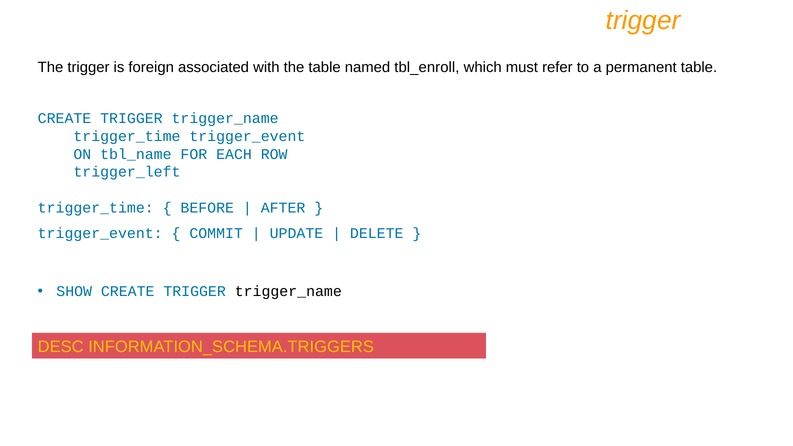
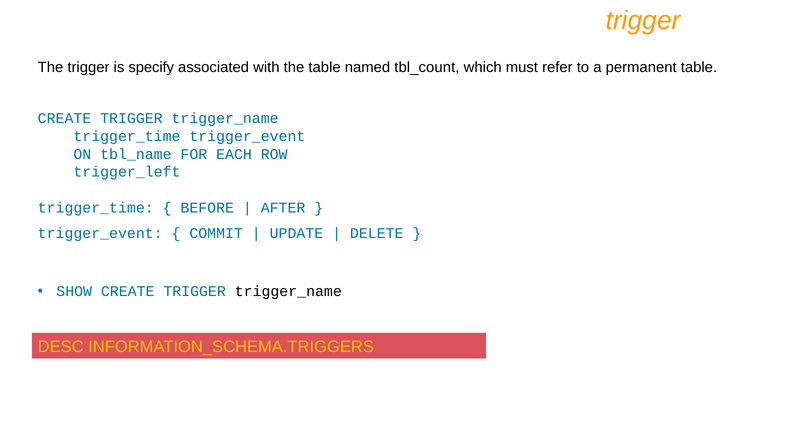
foreign: foreign -> specify
tbl_enroll: tbl_enroll -> tbl_count
